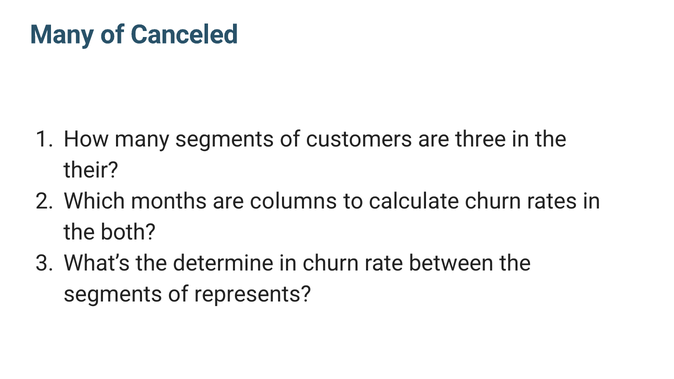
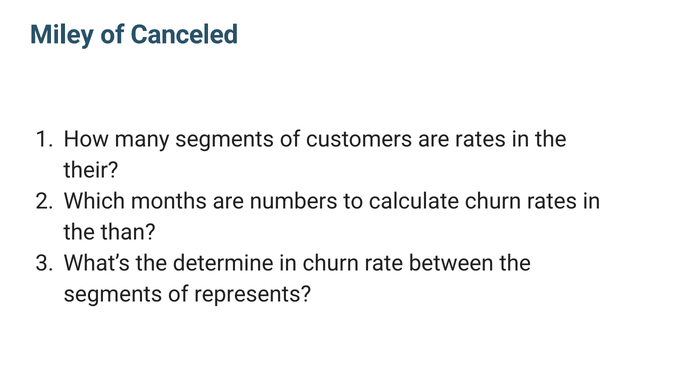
Many at (62, 35): Many -> Miley
are three: three -> rates
columns: columns -> numbers
both: both -> than
